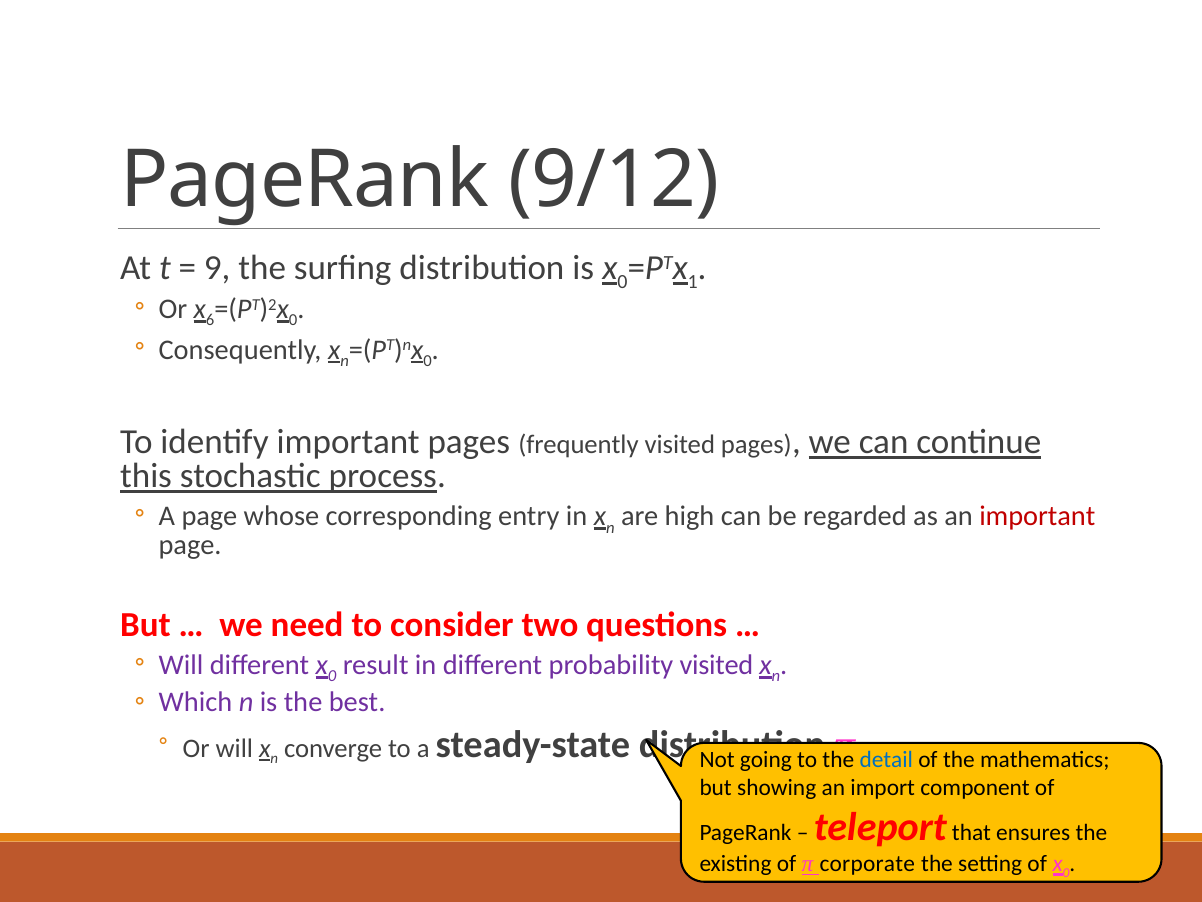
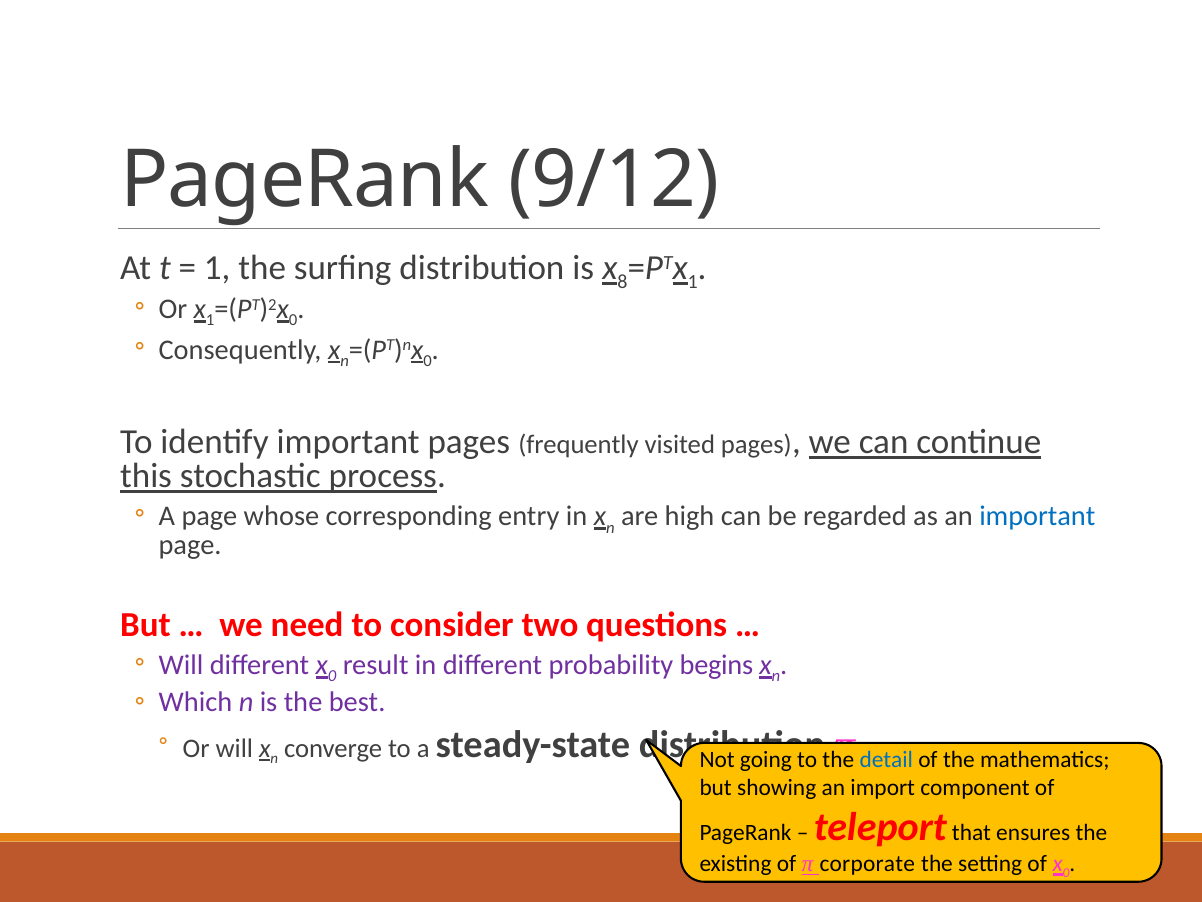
9 at (217, 268): 9 -> 1
0 at (623, 281): 0 -> 8
6 at (210, 320): 6 -> 1
important at (1037, 516) colour: red -> blue
probability visited: visited -> begins
